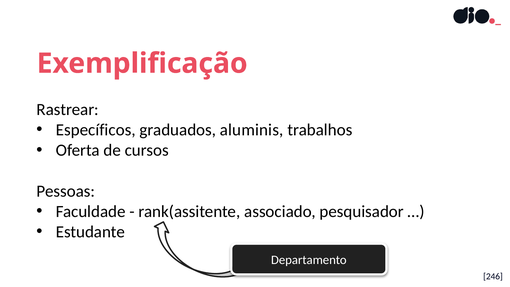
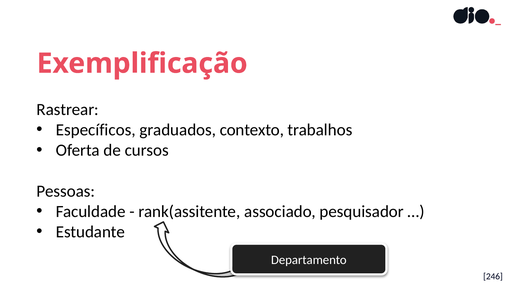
aluminis: aluminis -> contexto
